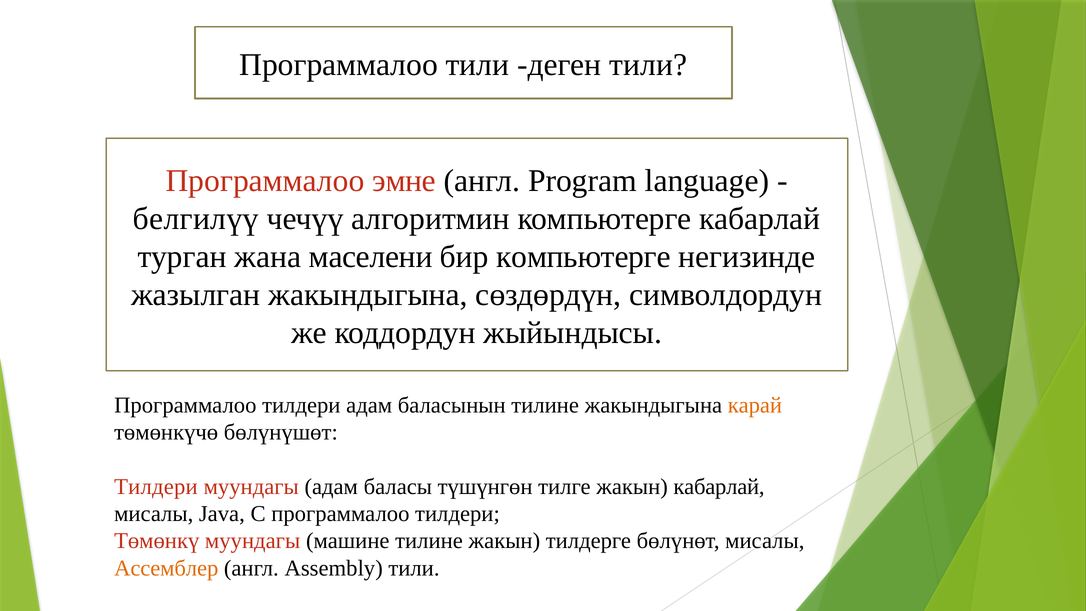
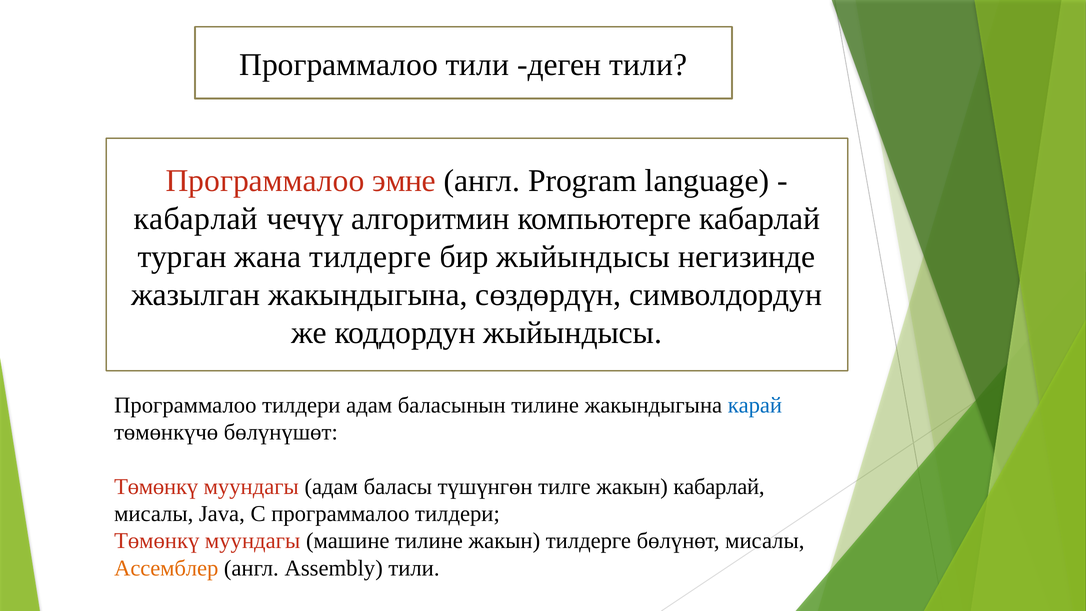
белгилүү at (196, 219): белгилүү -> кабарлай
жана маселени: маселени -> тилдерге
бир компьютерге: компьютерге -> жыйындысы
карай colour: orange -> blue
Тилдери at (156, 487): Тилдери -> Төмөнкү
